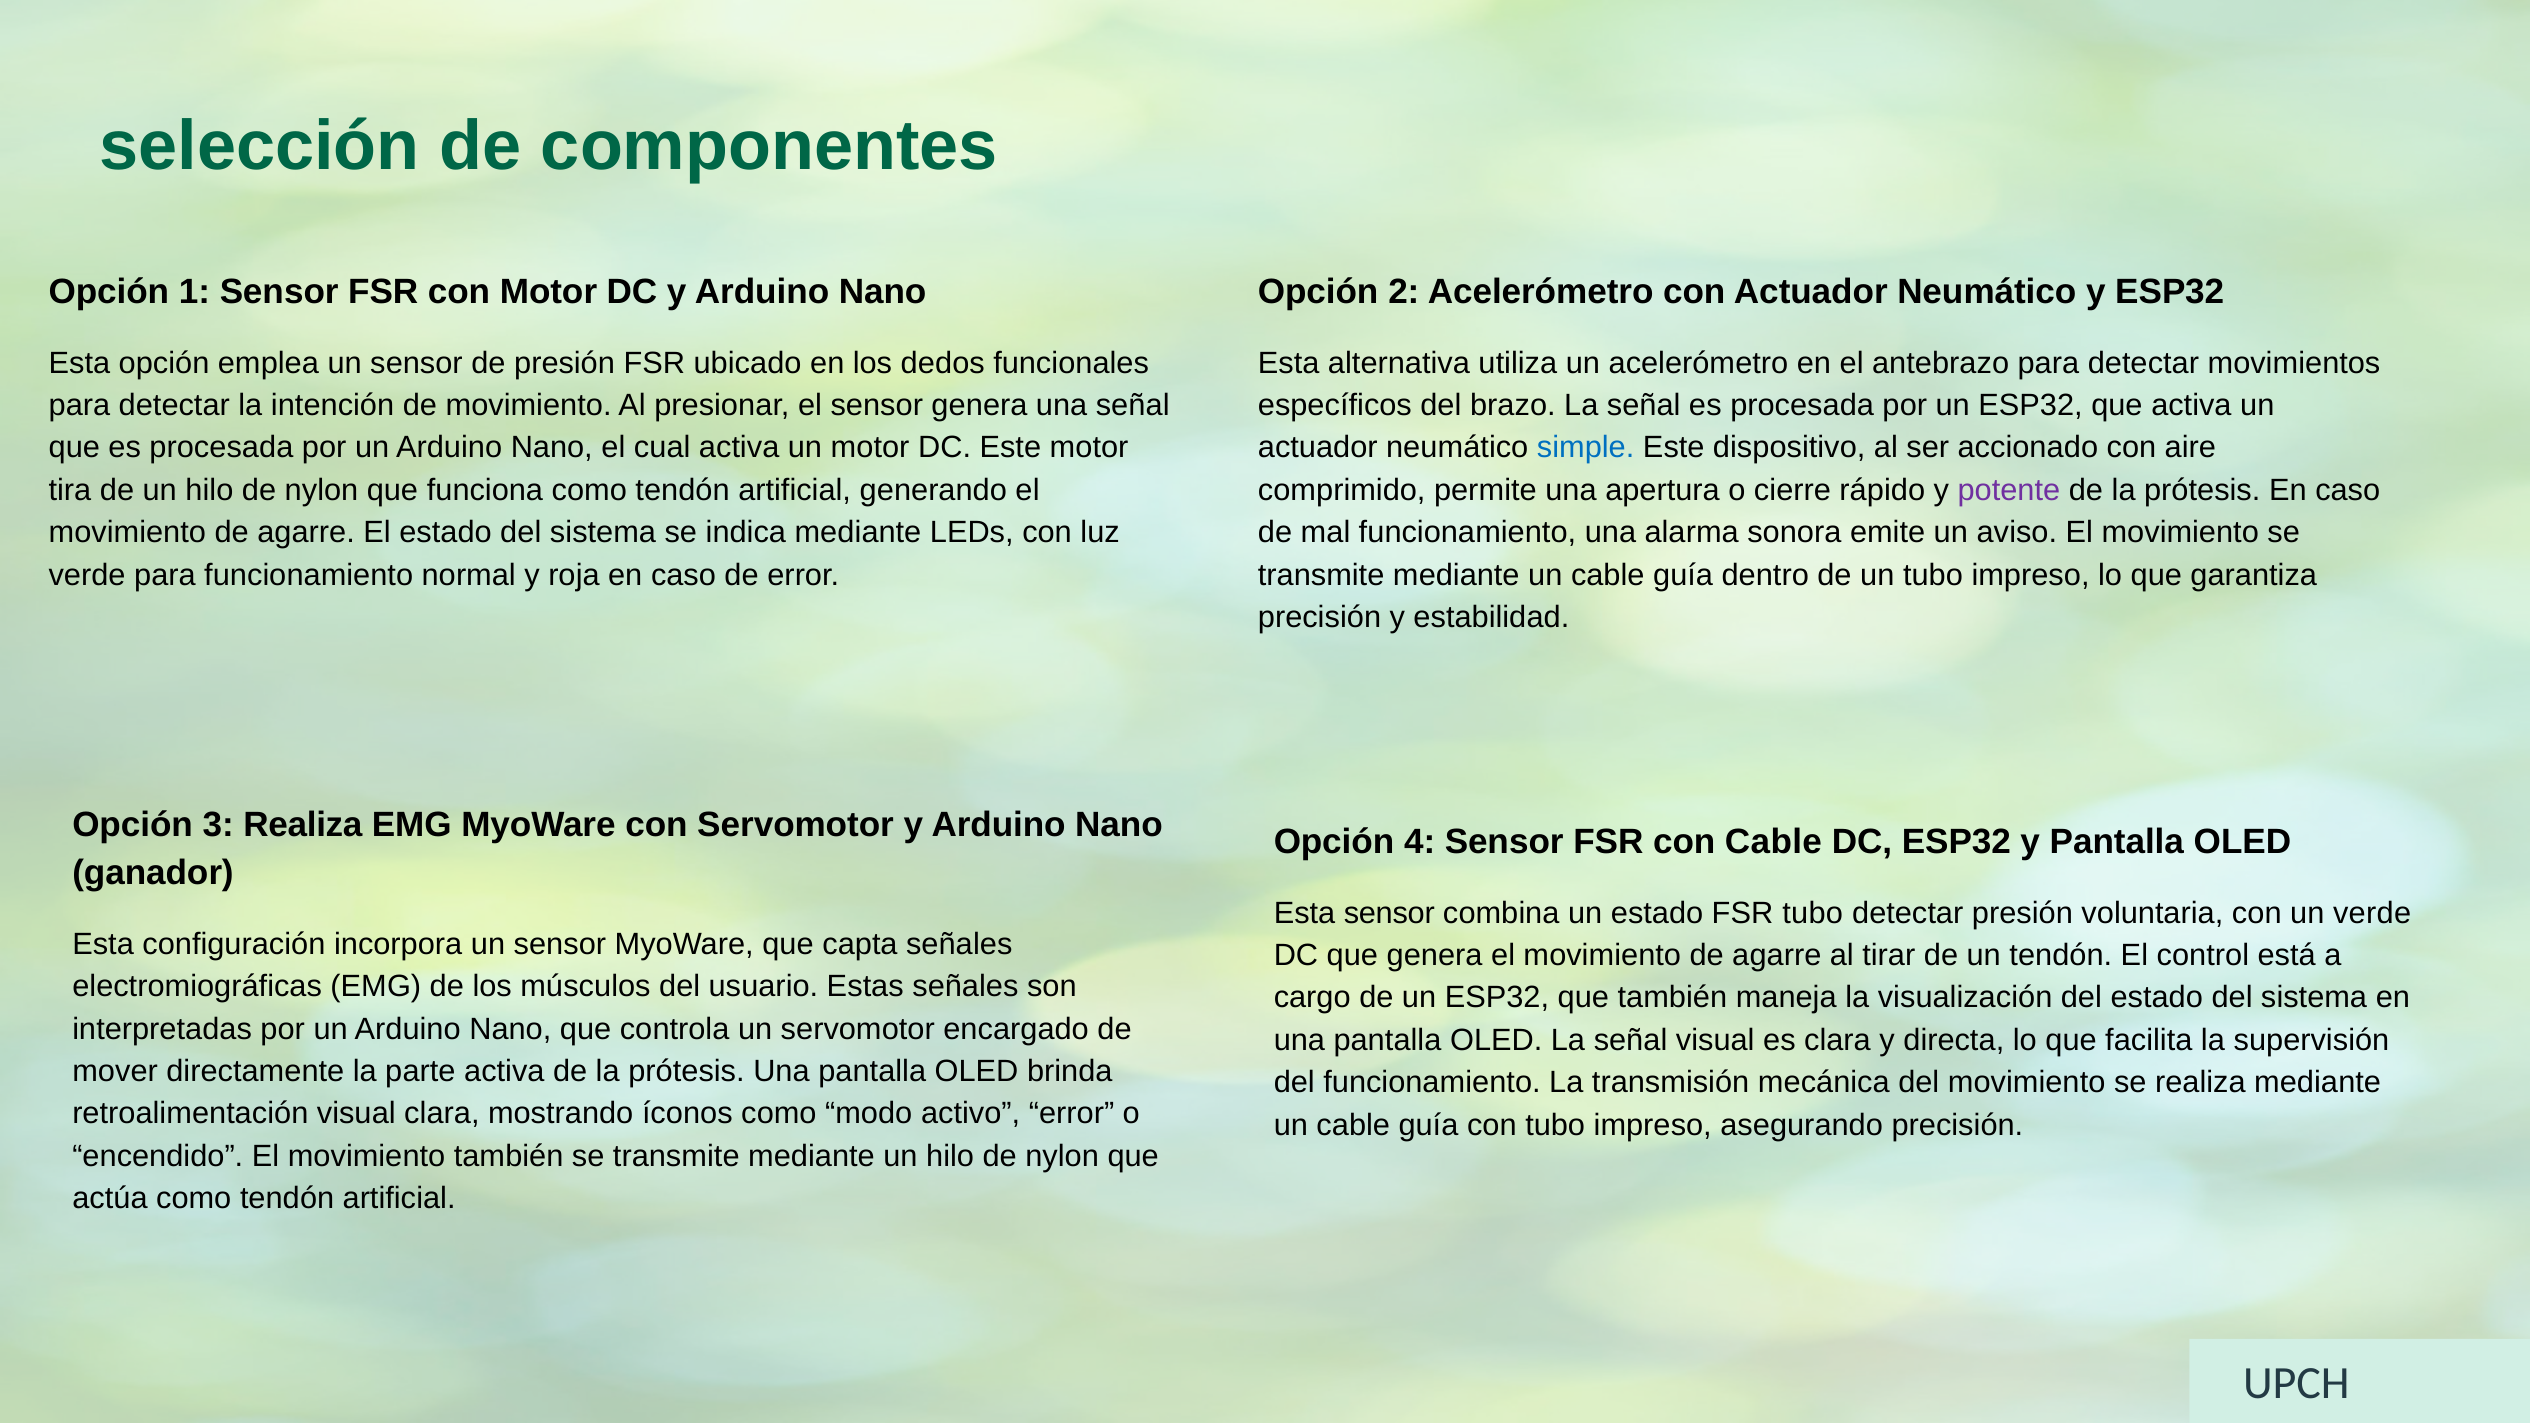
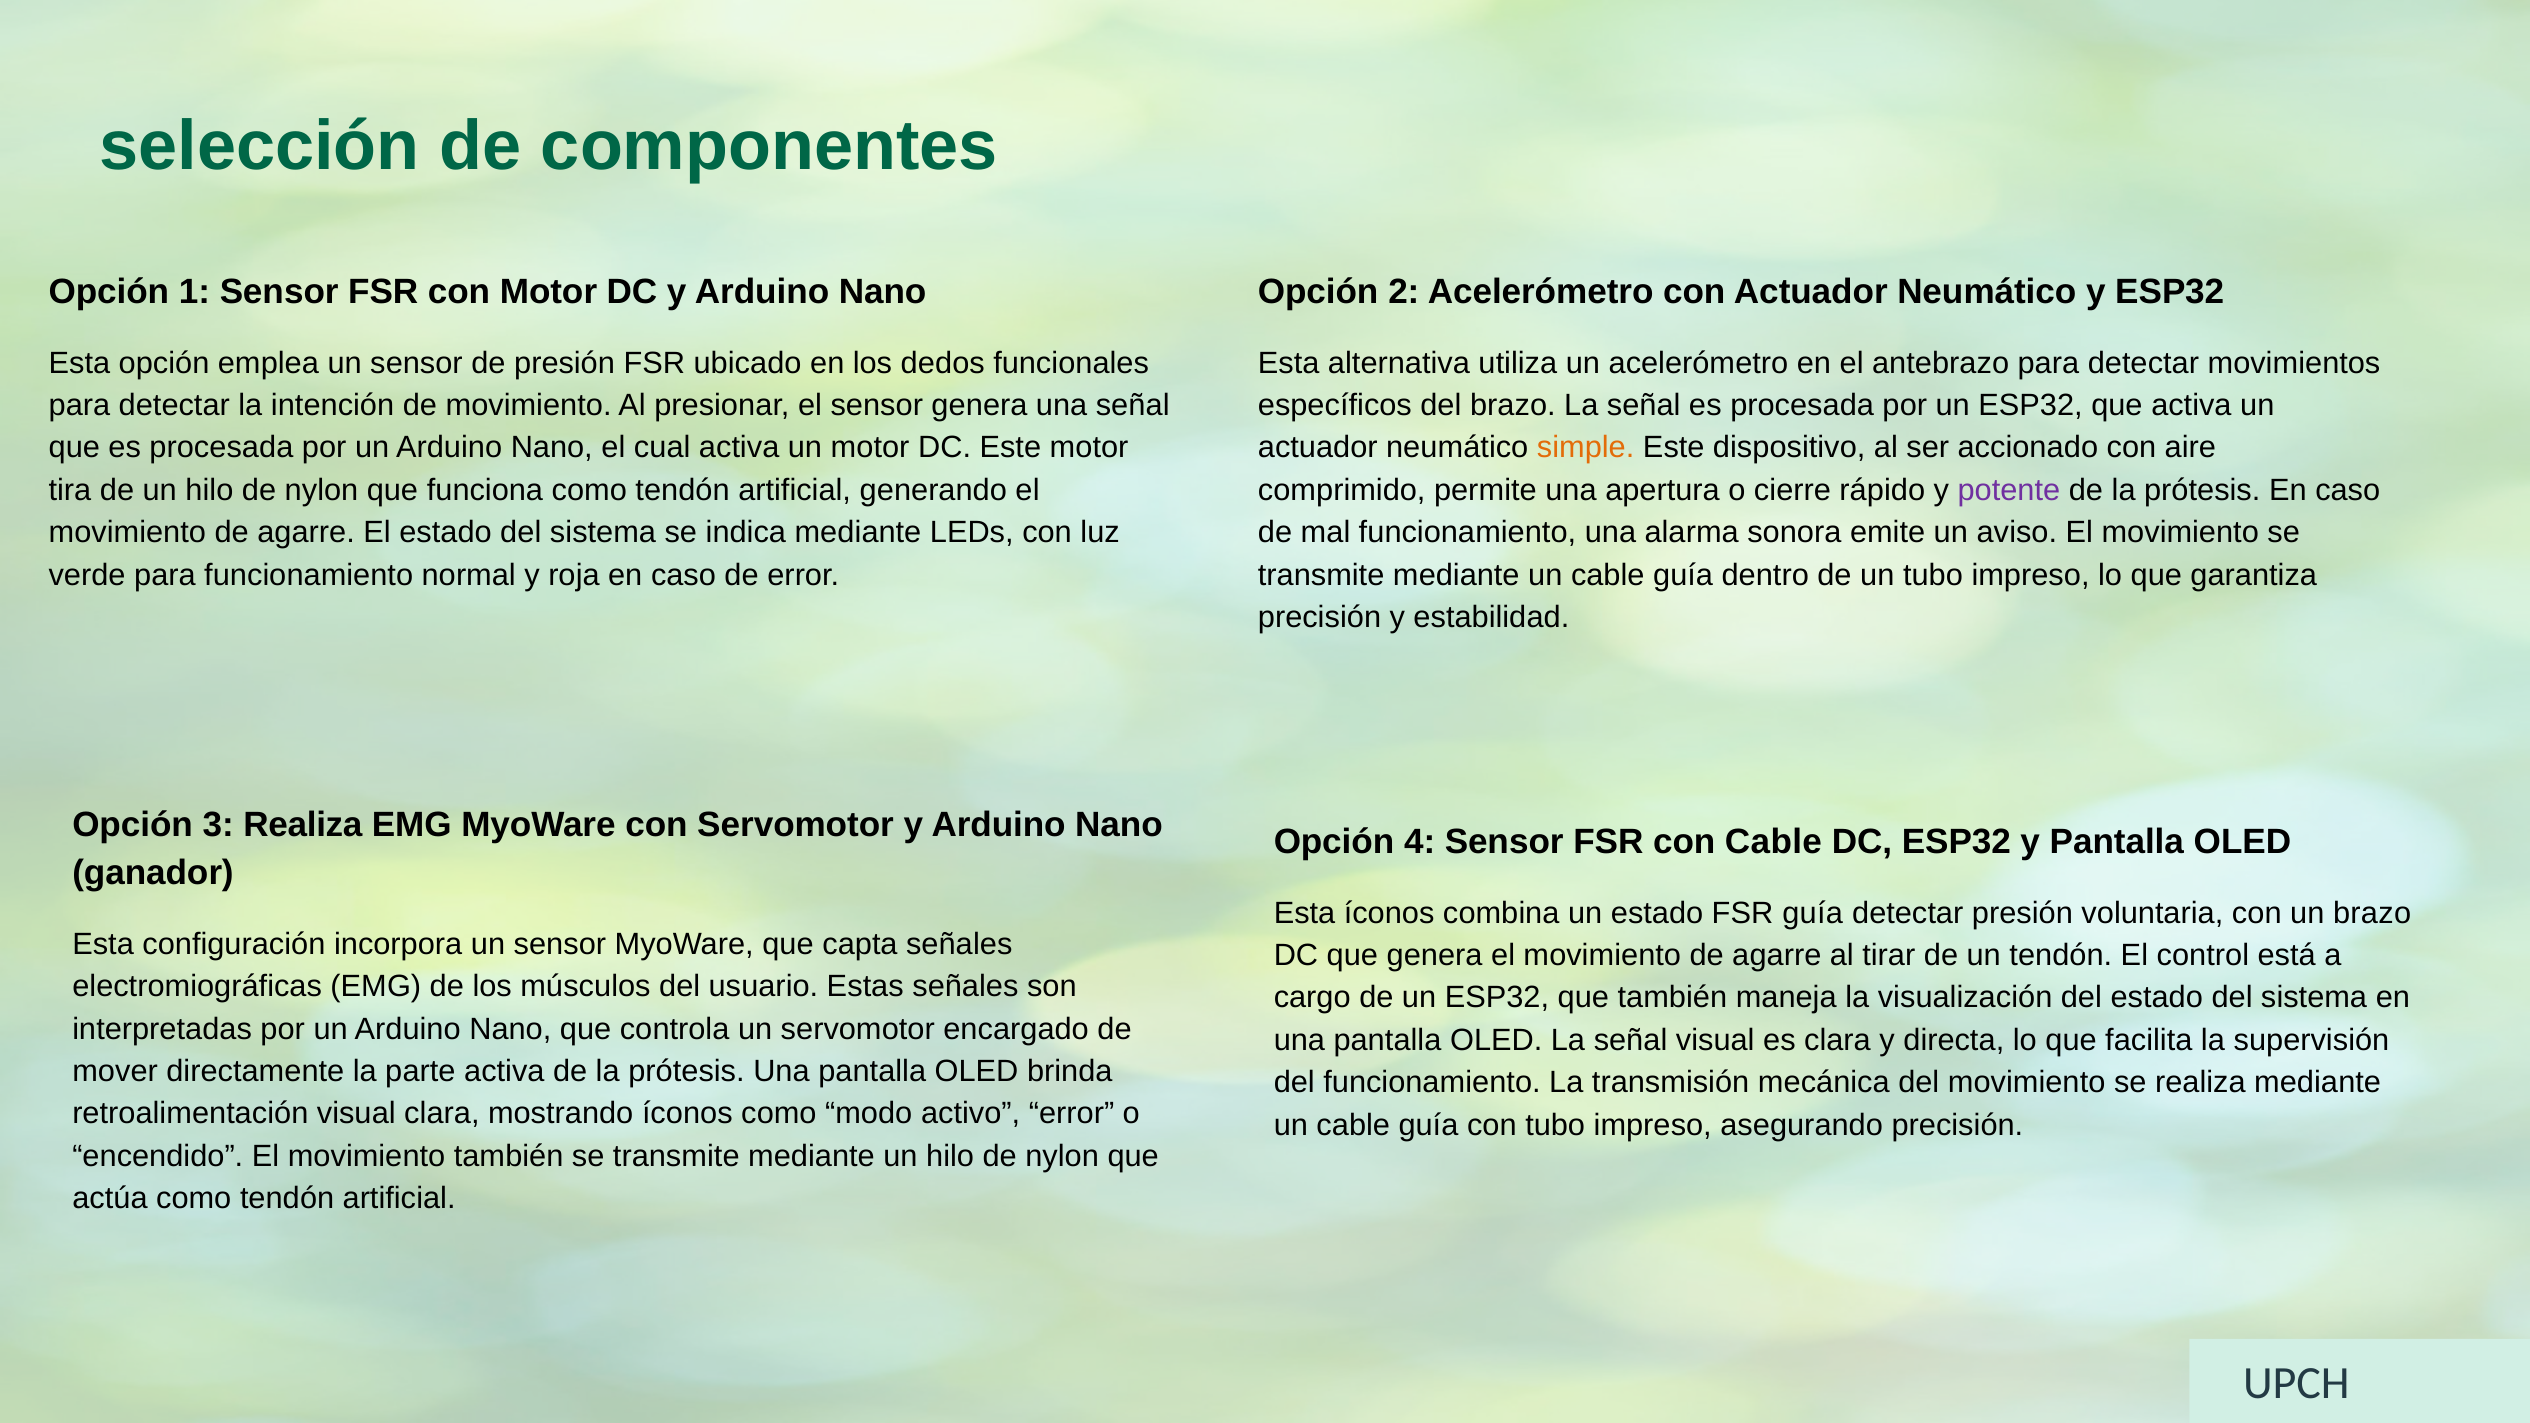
simple colour: blue -> orange
Esta sensor: sensor -> íconos
FSR tubo: tubo -> guía
un verde: verde -> brazo
